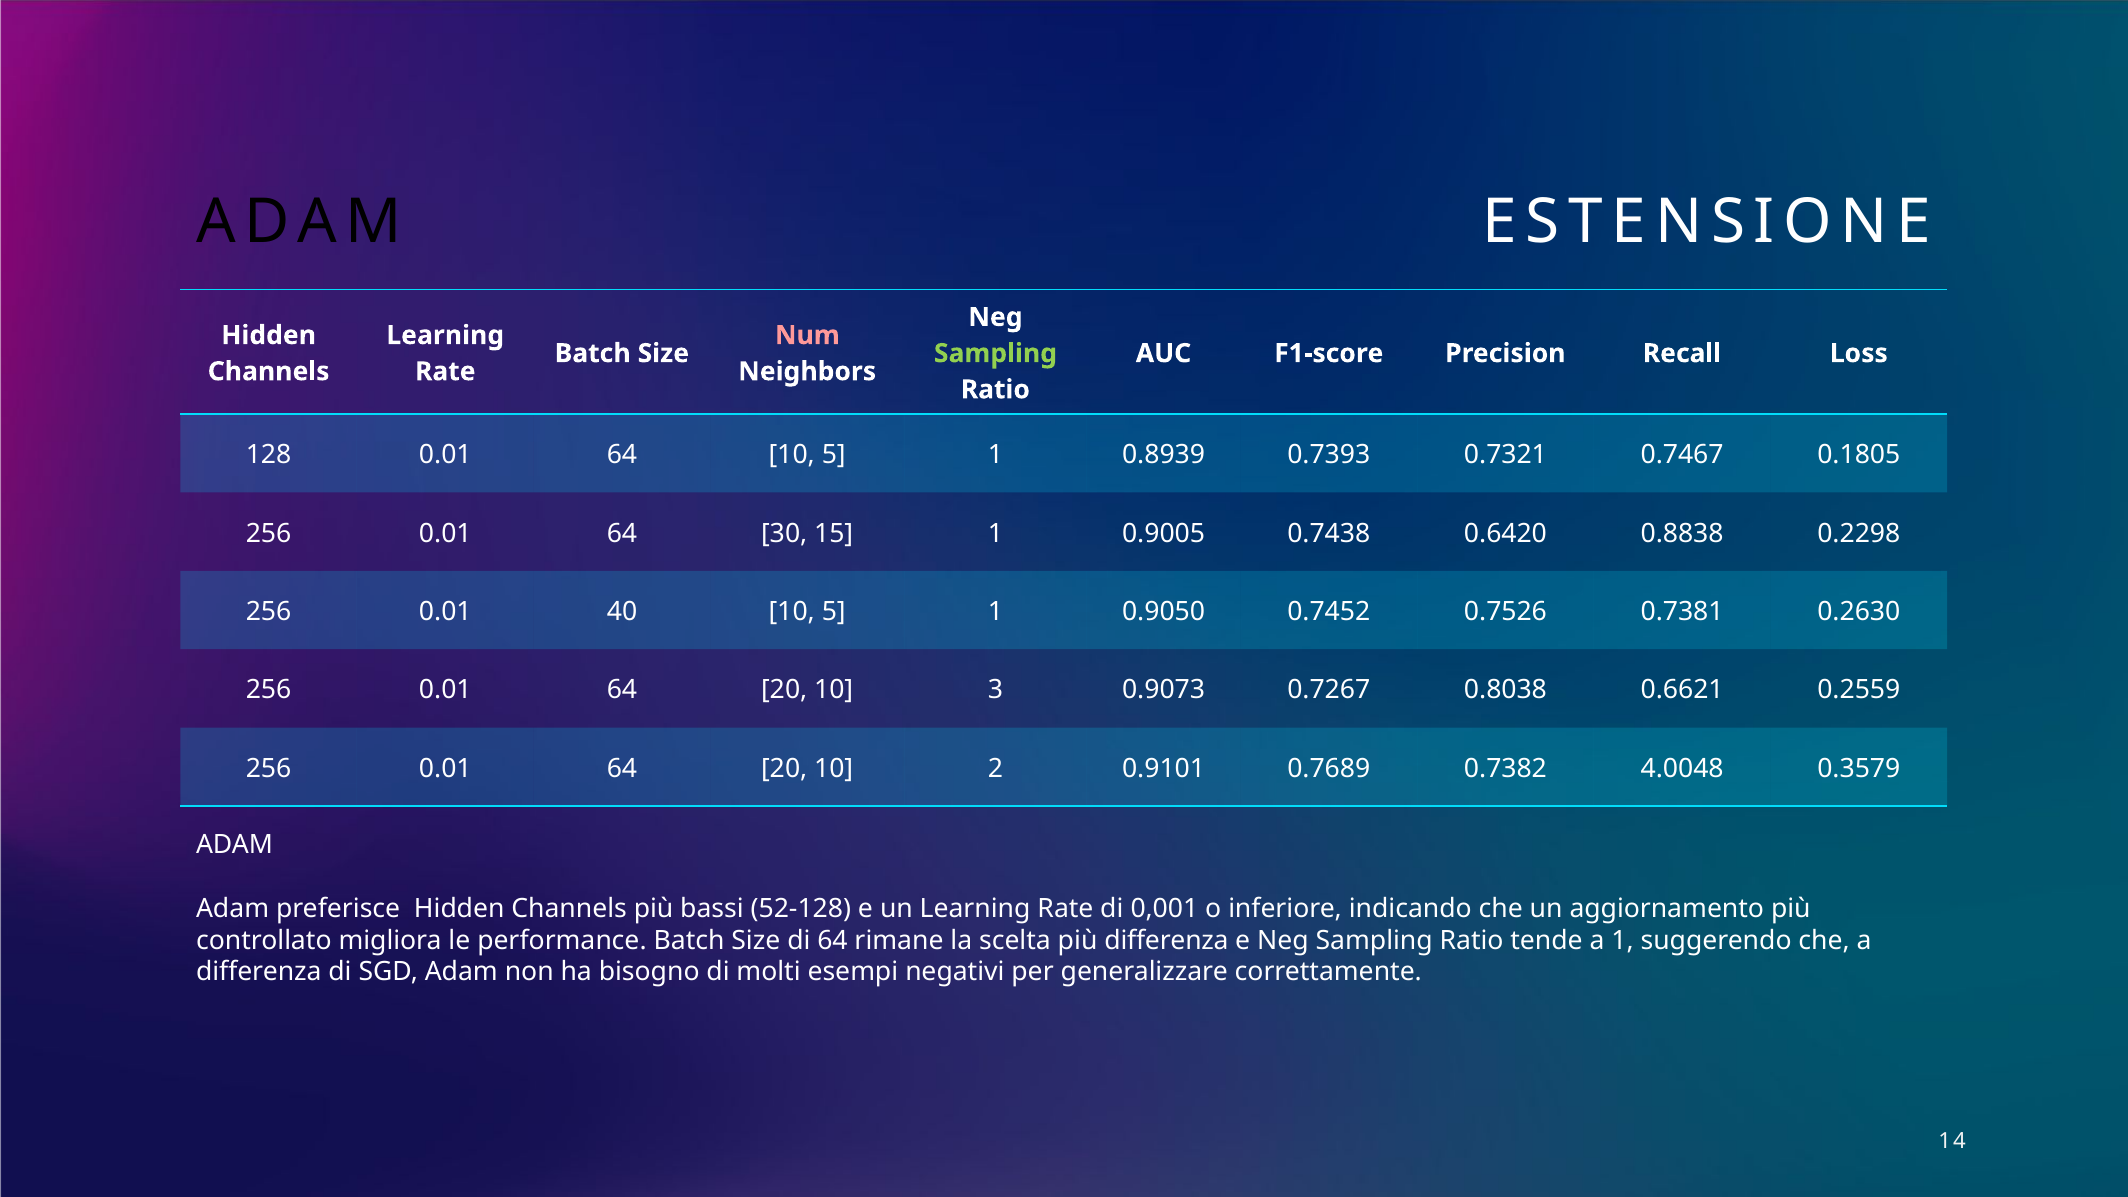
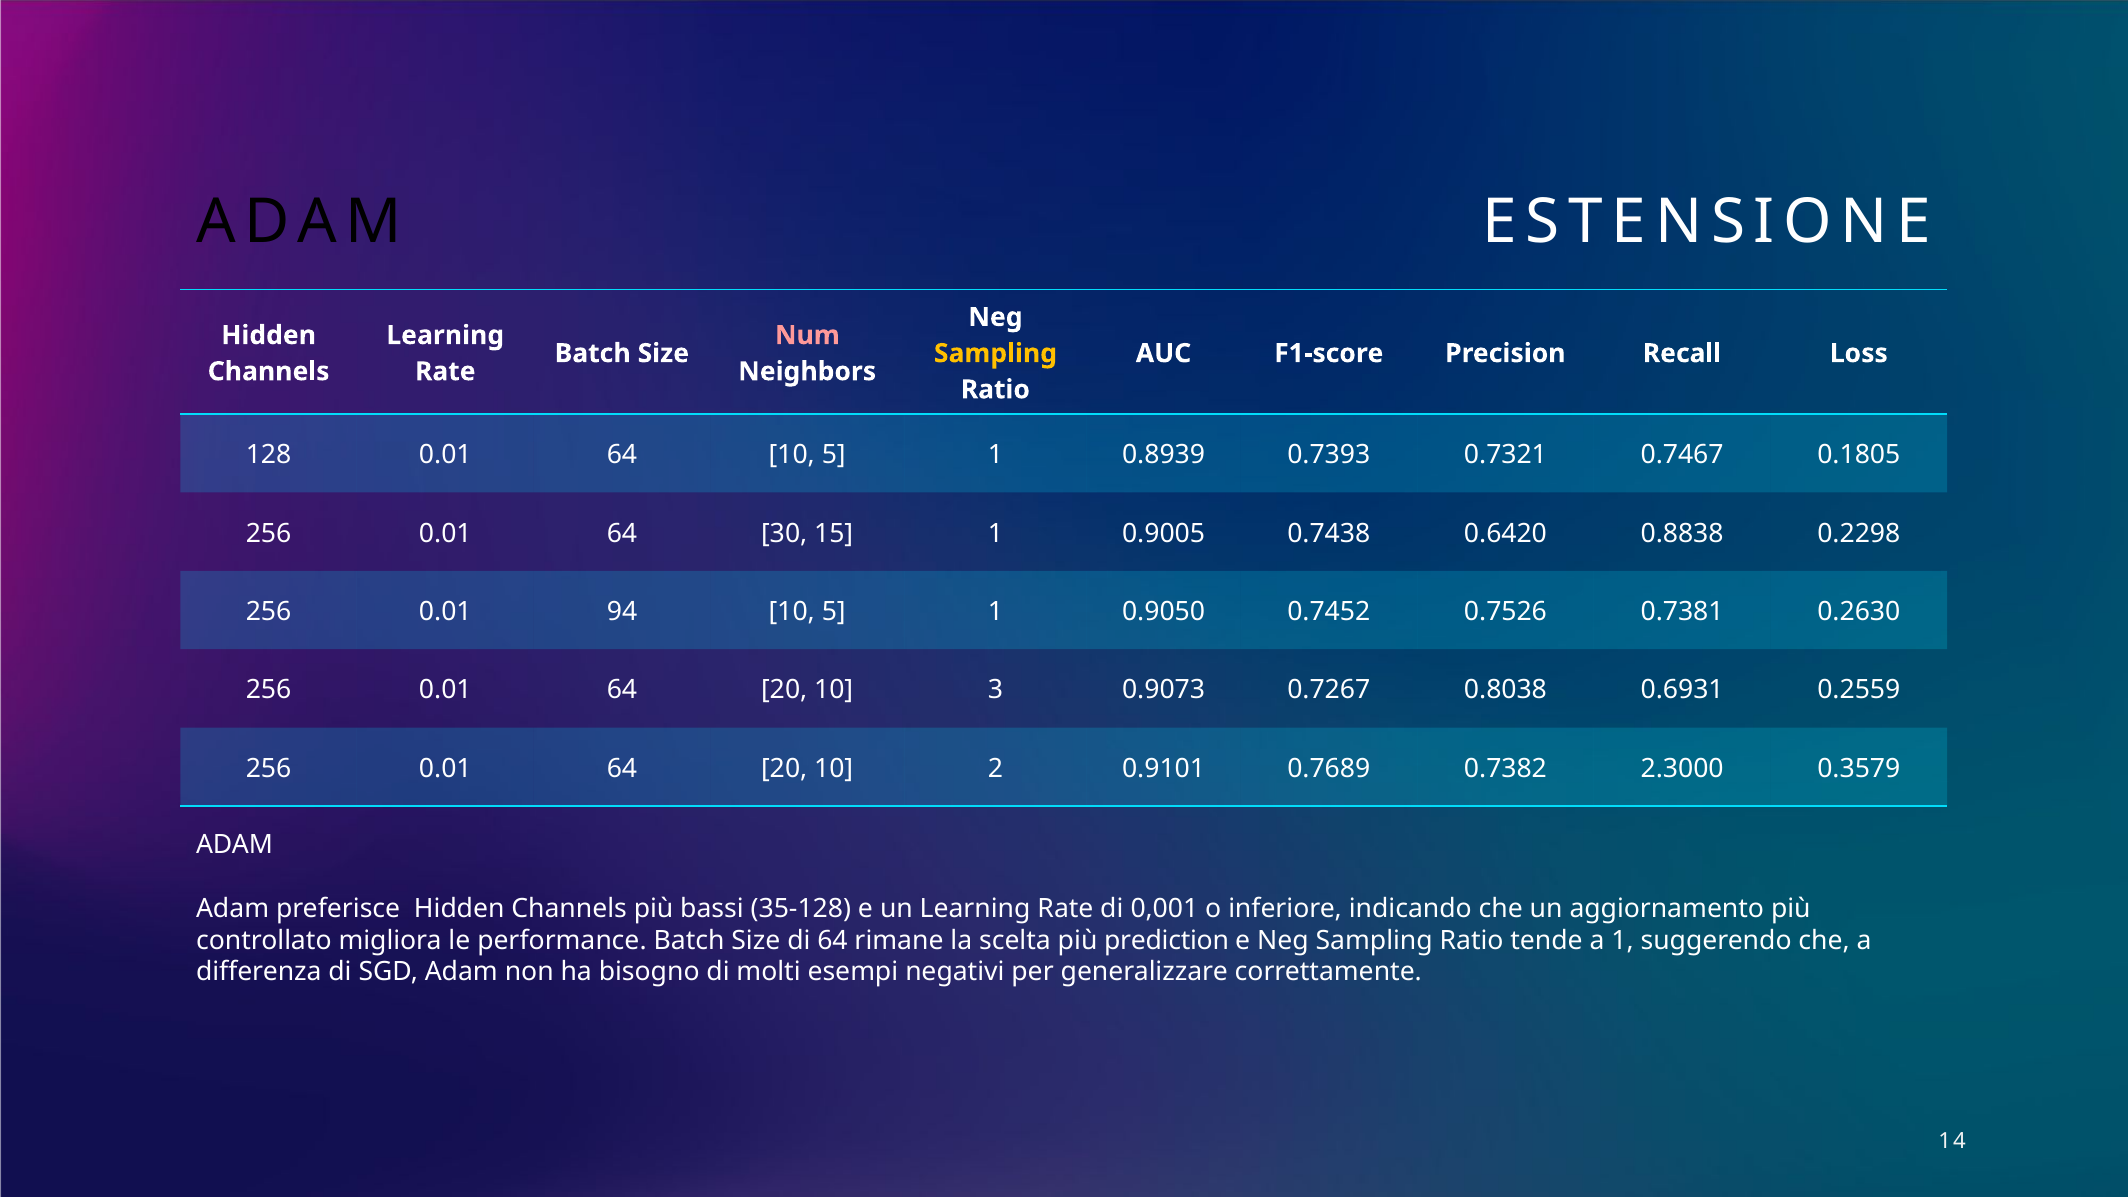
Sampling at (995, 353) colour: light green -> yellow
40: 40 -> 94
0.6621: 0.6621 -> 0.6931
4.0048: 4.0048 -> 2.3000
52-128: 52-128 -> 35-128
più differenza: differenza -> prediction
